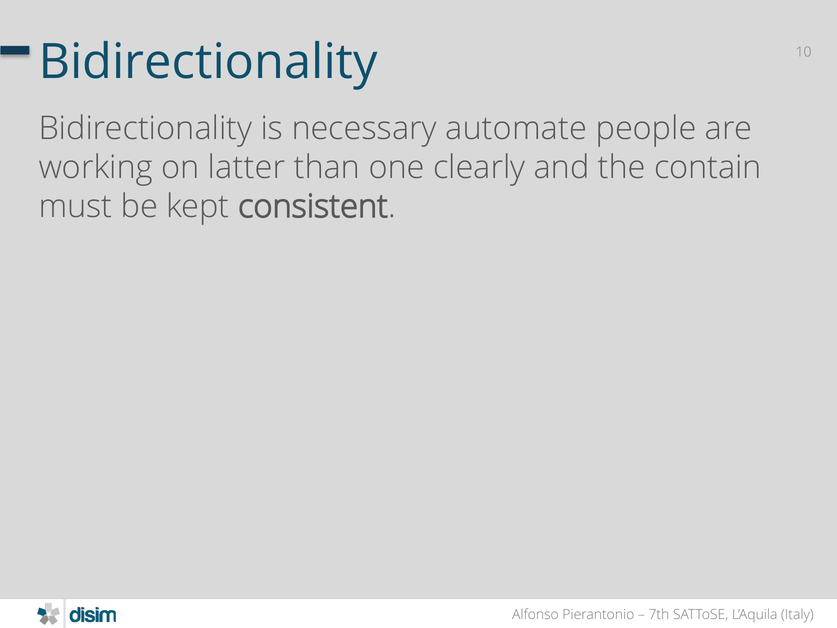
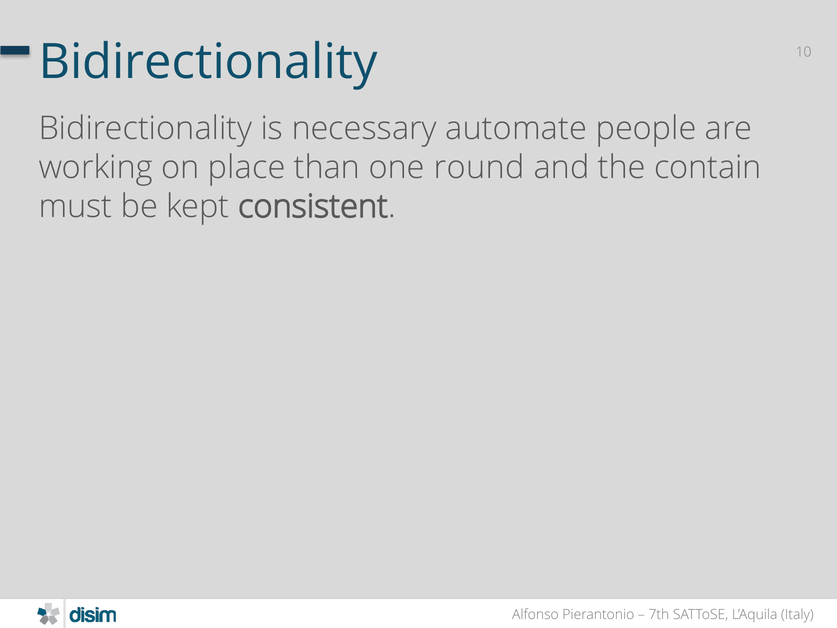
latter: latter -> place
clearly: clearly -> round
